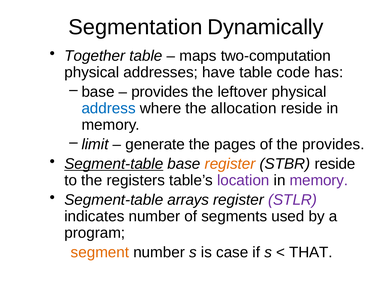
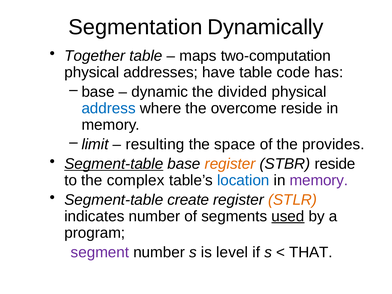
provides at (160, 92): provides -> dynamic
leftover: leftover -> divided
allocation: allocation -> overcome
generate: generate -> resulting
pages: pages -> space
registers: registers -> complex
location colour: purple -> blue
arrays: arrays -> create
STLR colour: purple -> orange
used underline: none -> present
segment colour: orange -> purple
case: case -> level
